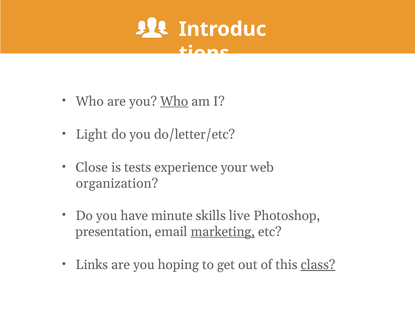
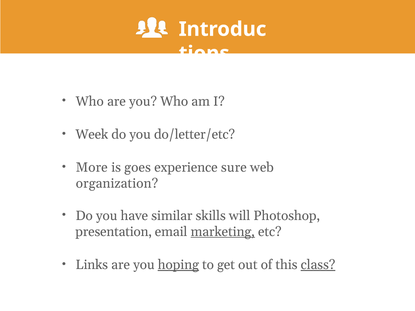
Who at (174, 101) underline: present -> none
Light: Light -> Week
Close: Close -> More
tests: tests -> goes
your: your -> sure
minute: minute -> similar
live: live -> will
hoping underline: none -> present
